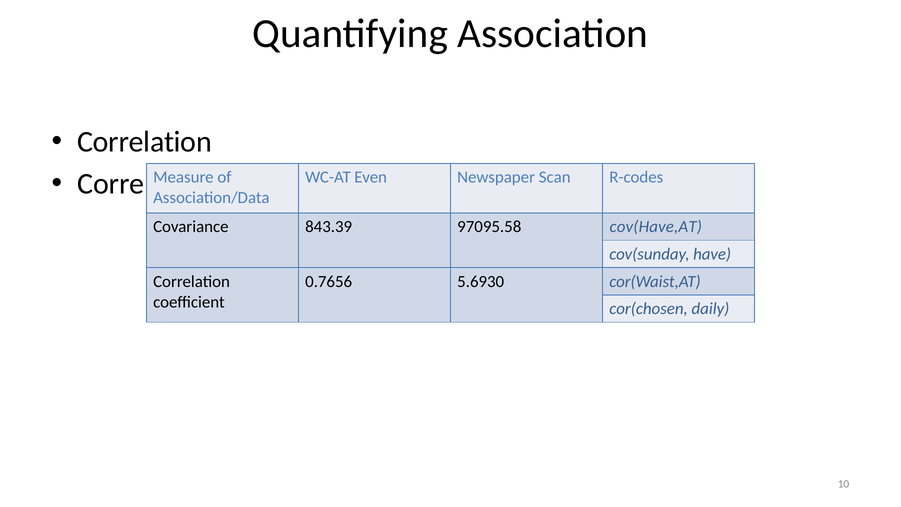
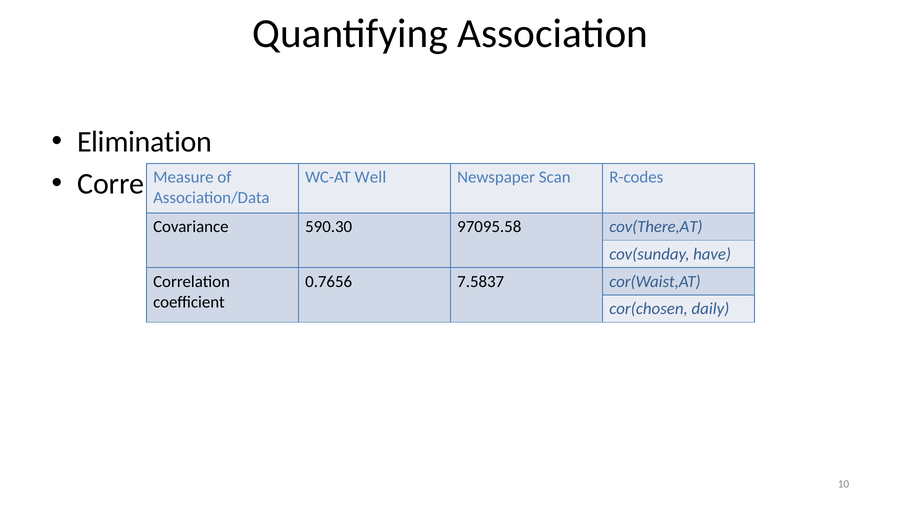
Correlation at (144, 142): Correlation -> Elimination
Even: Even -> Well
843.39: 843.39 -> 590.30
cov(Have,AT: cov(Have,AT -> cov(There,AT
5.6930: 5.6930 -> 7.5837
